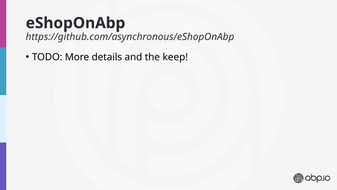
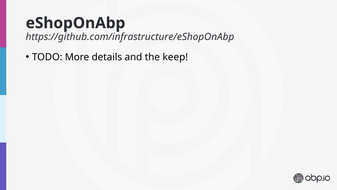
https://github.com/asynchronous/eShopOnAbp: https://github.com/asynchronous/eShopOnAbp -> https://github.com/infrastructure/eShopOnAbp
